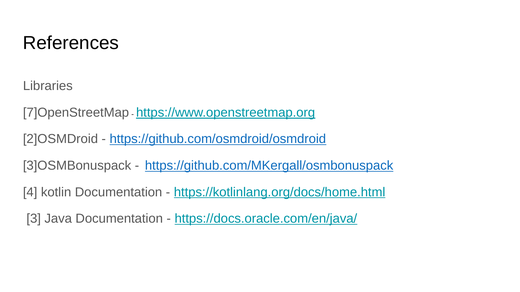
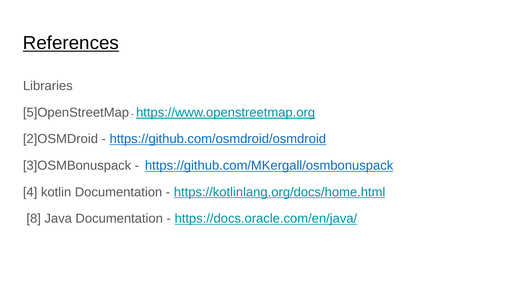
References underline: none -> present
7]OpenStreetMap: 7]OpenStreetMap -> 5]OpenStreetMap
3: 3 -> 8
